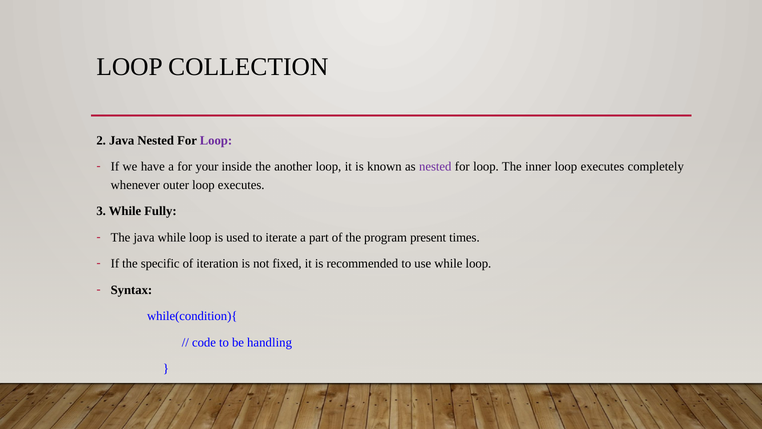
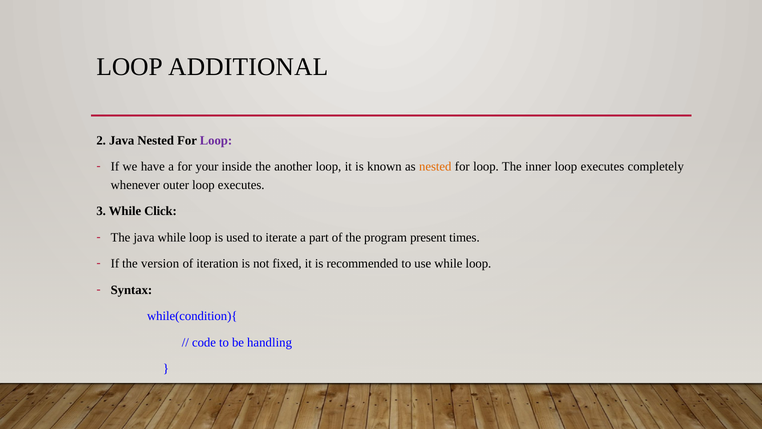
COLLECTION: COLLECTION -> ADDITIONAL
nested at (435, 167) colour: purple -> orange
Fully: Fully -> Click
specific: specific -> version
